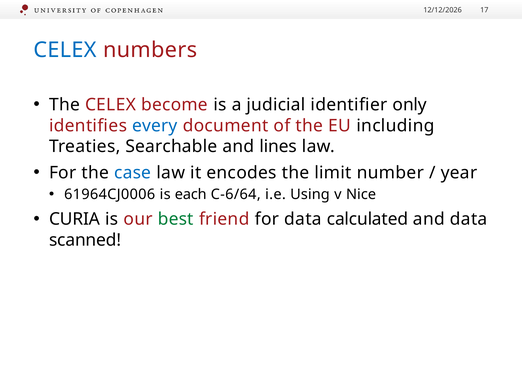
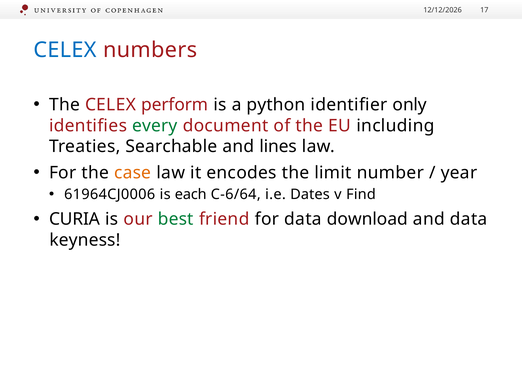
become: become -> perform
judicial: judicial -> python
every colour: blue -> green
case colour: blue -> orange
Using: Using -> Dates
Nice: Nice -> Find
calculated: calculated -> download
scanned: scanned -> keyness
